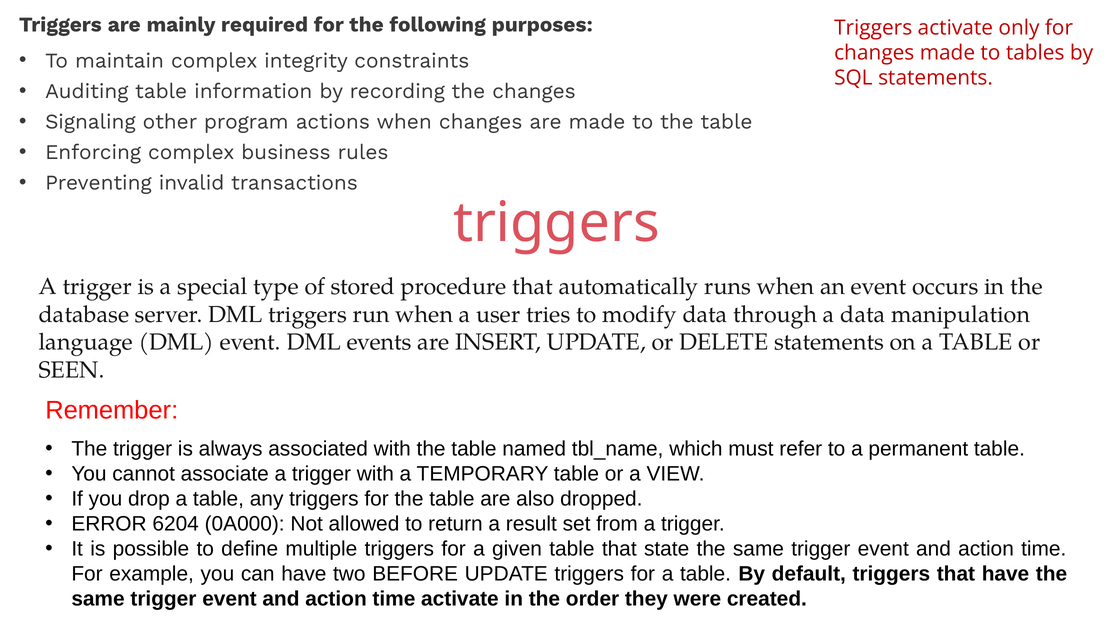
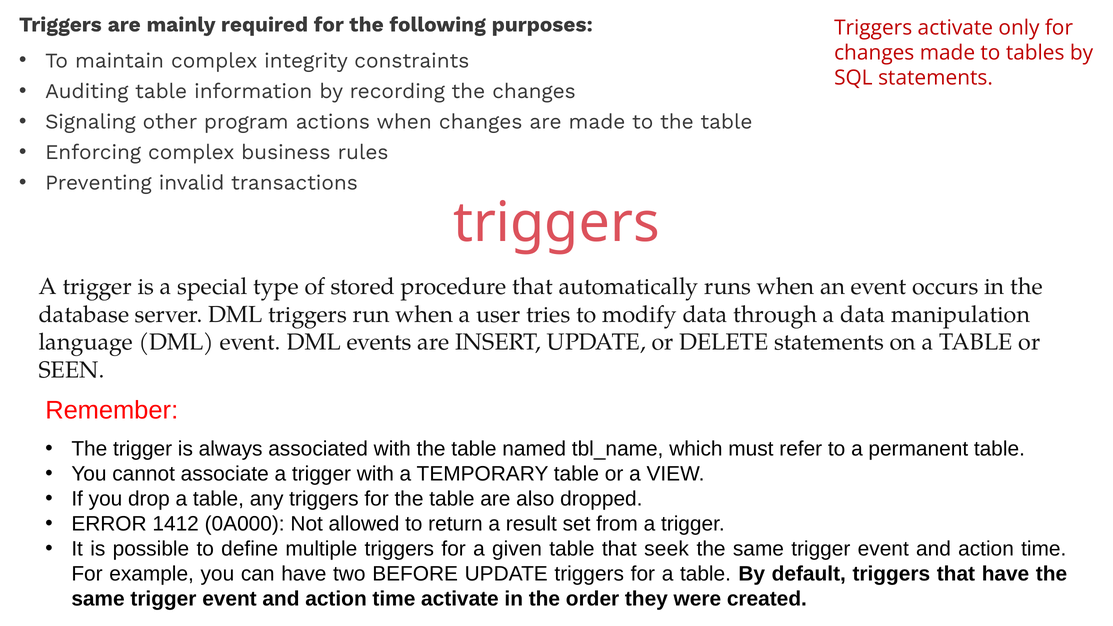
6204: 6204 -> 1412
state: state -> seek
